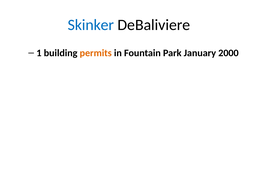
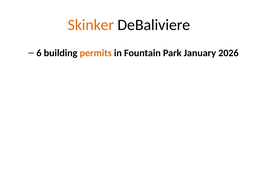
Skinker colour: blue -> orange
1: 1 -> 6
2000: 2000 -> 2026
